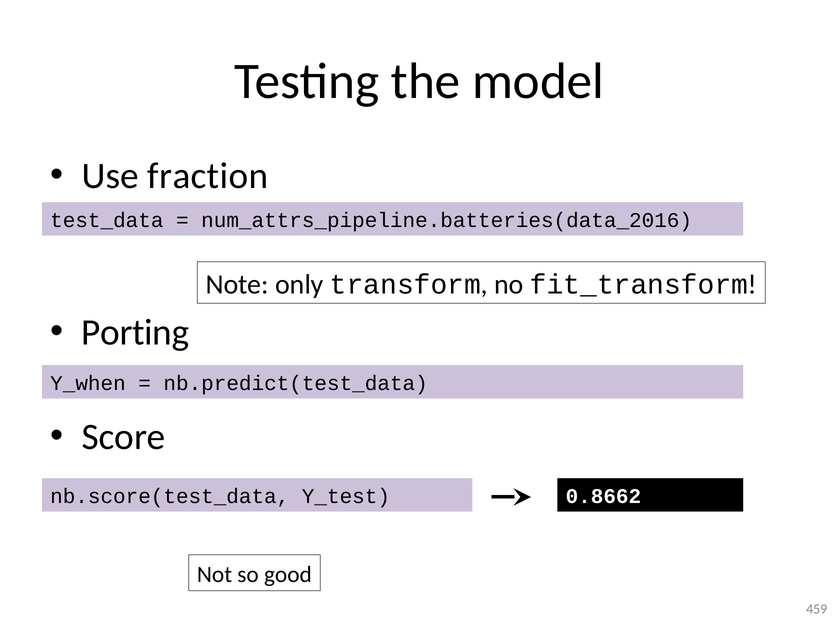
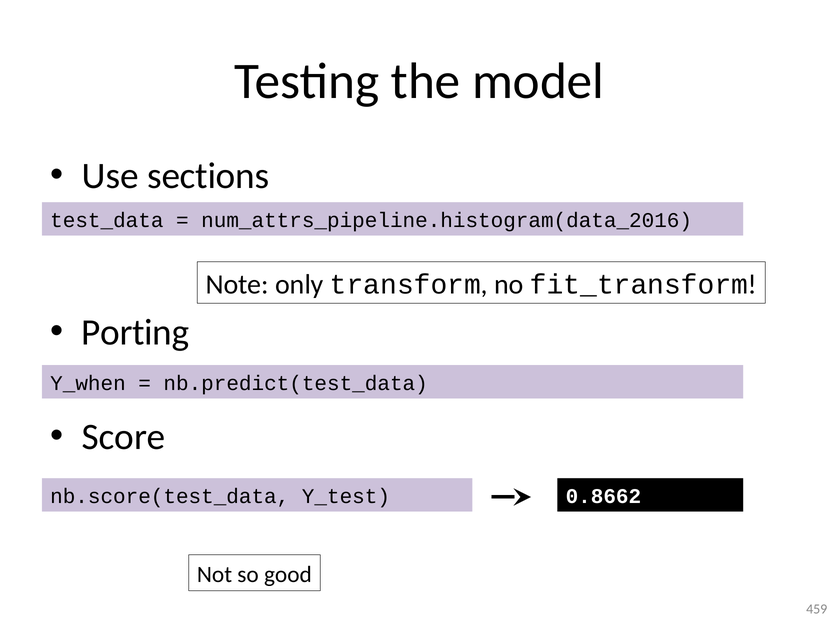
fraction: fraction -> sections
num_attrs_pipeline.batteries(data_2016: num_attrs_pipeline.batteries(data_2016 -> num_attrs_pipeline.histogram(data_2016
